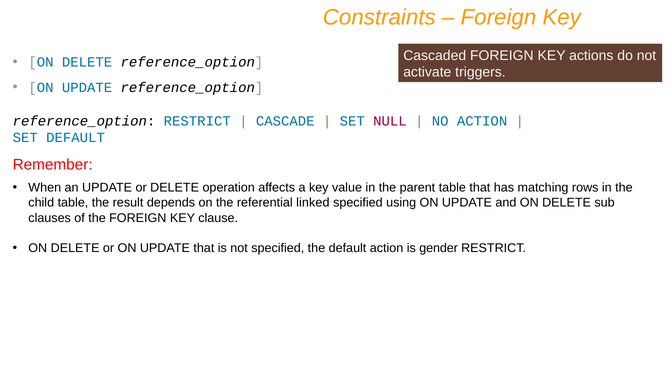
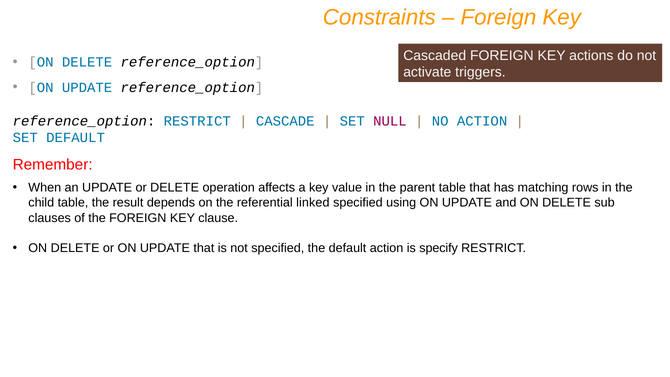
gender: gender -> specify
